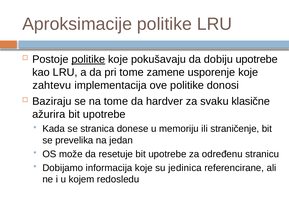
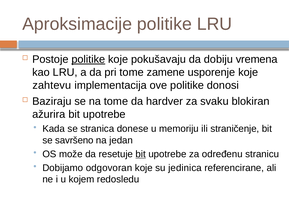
dobiju upotrebe: upotrebe -> vremena
klasične: klasične -> blokiran
prevelika: prevelika -> savršeno
bit at (141, 154) underline: none -> present
informacija: informacija -> odgovoran
